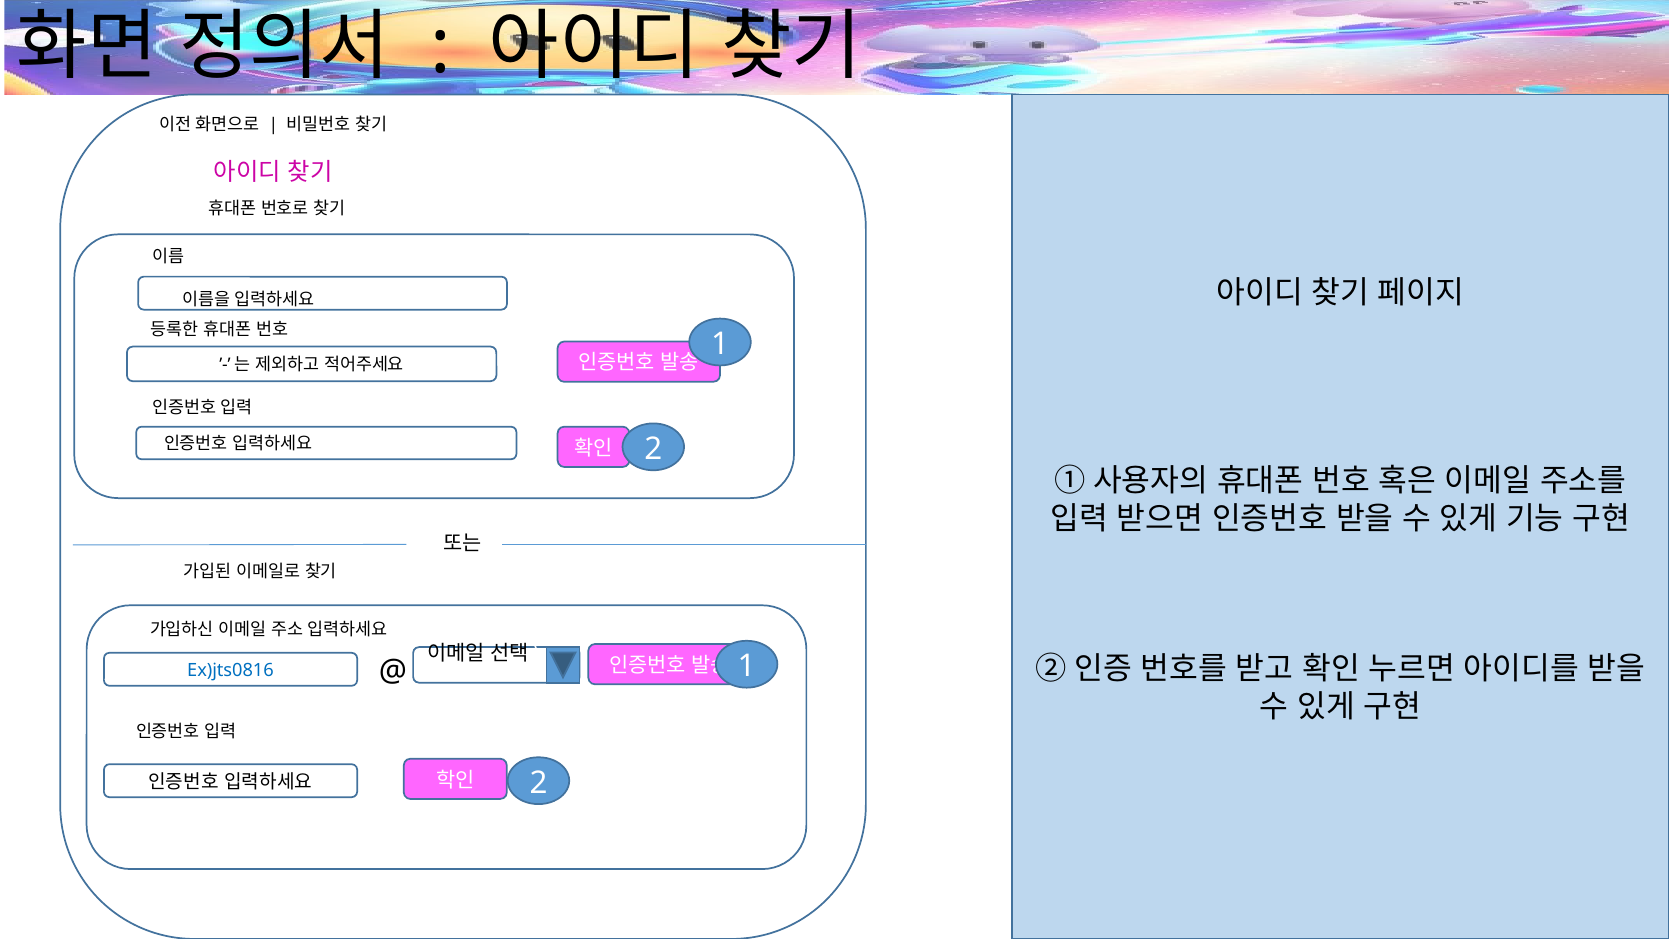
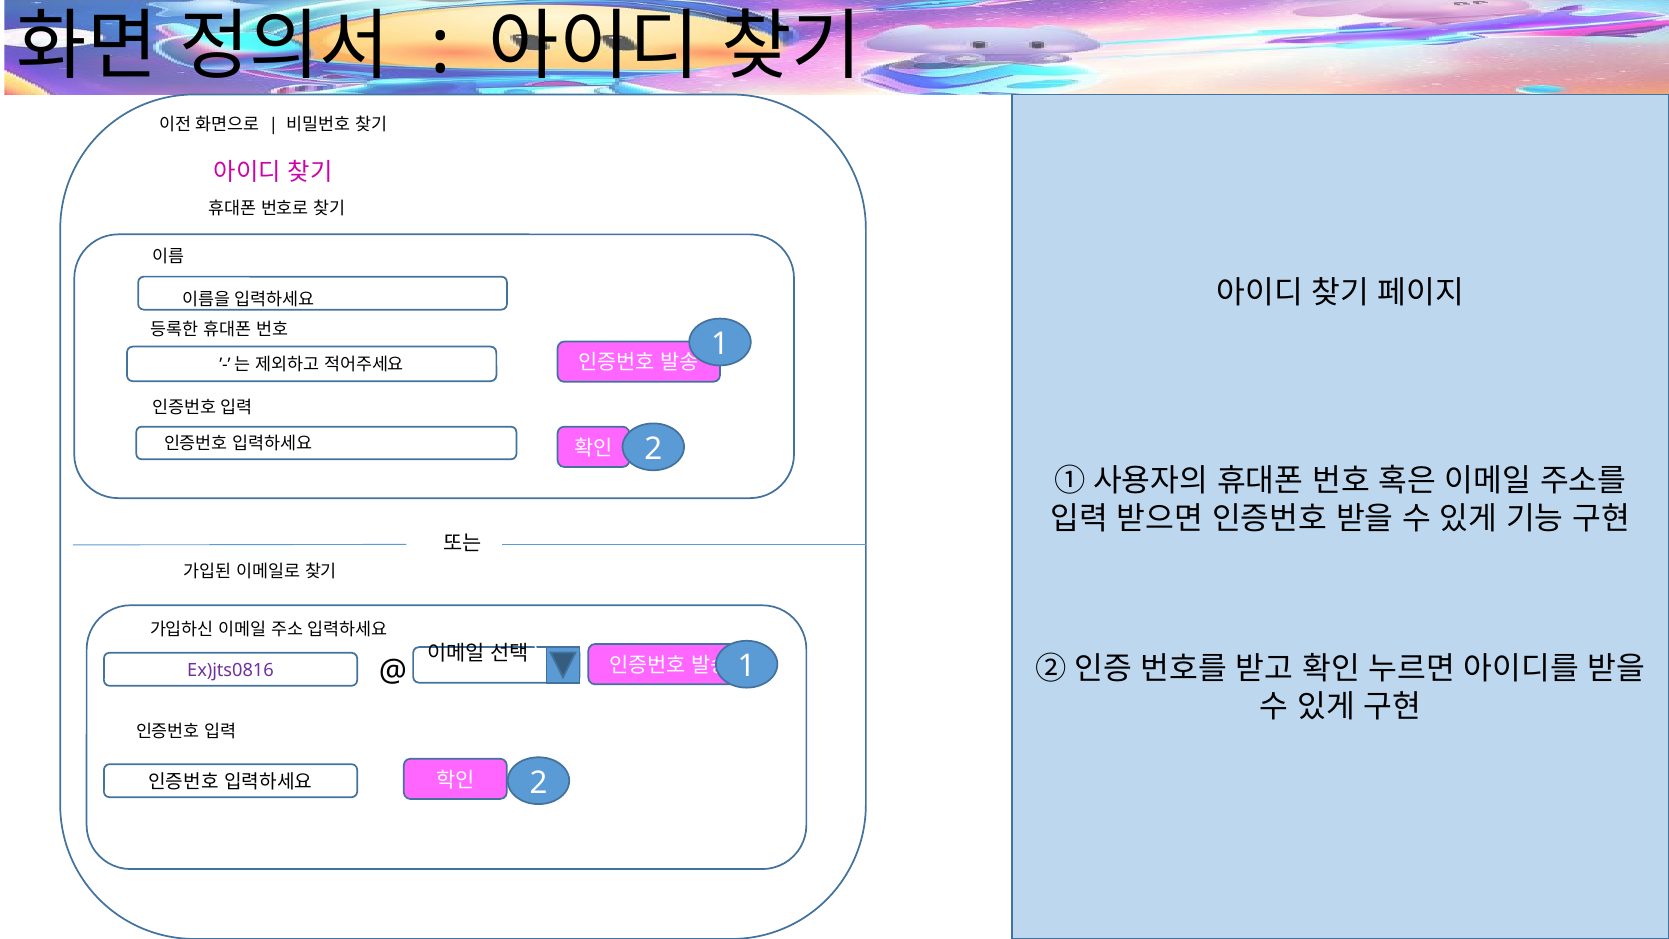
Ex)jts0816 colour: blue -> purple
